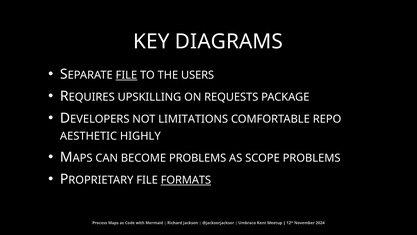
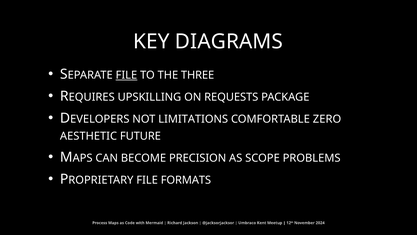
USERS: USERS -> THREE
REPO: REPO -> ZERO
HIGHLY: HIGHLY -> FUTURE
BECOME PROBLEMS: PROBLEMS -> PRECISION
FORMATS underline: present -> none
